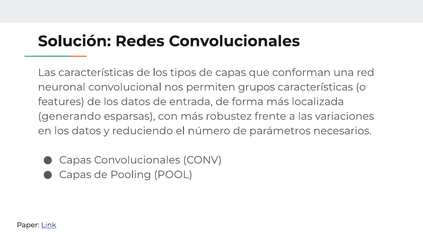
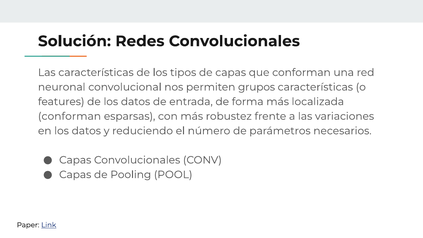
generando at (69, 116): generando -> conforman
